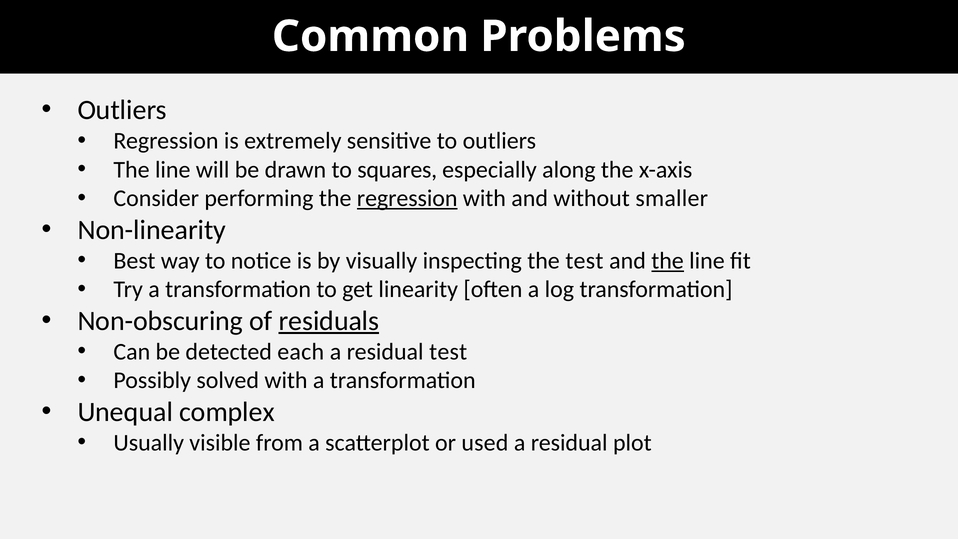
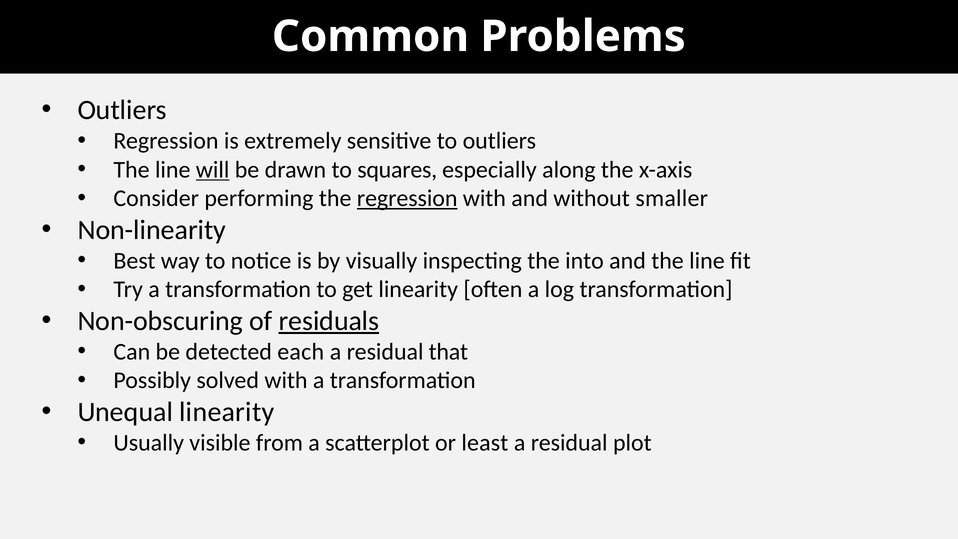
will underline: none -> present
the test: test -> into
the at (668, 261) underline: present -> none
residual test: test -> that
Unequal complex: complex -> linearity
used: used -> least
